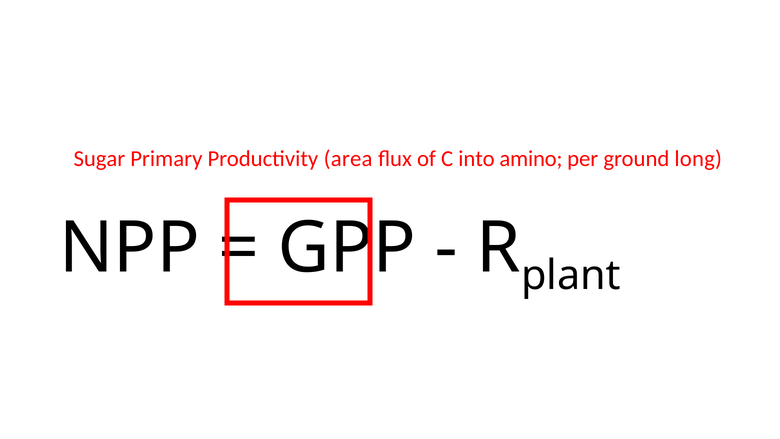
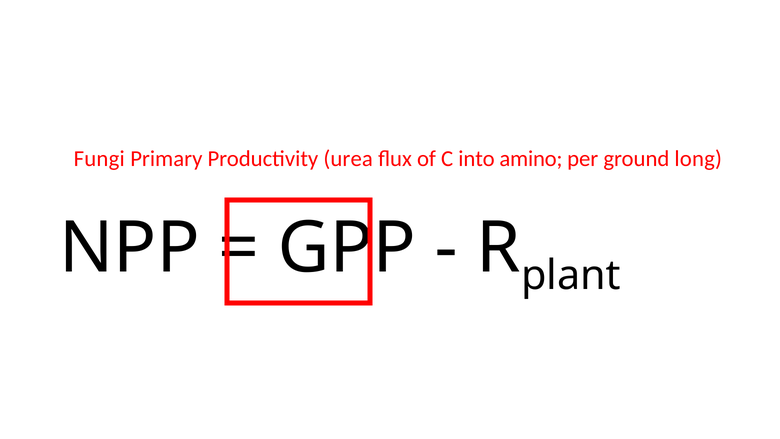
Sugar: Sugar -> Fungi
area: area -> urea
